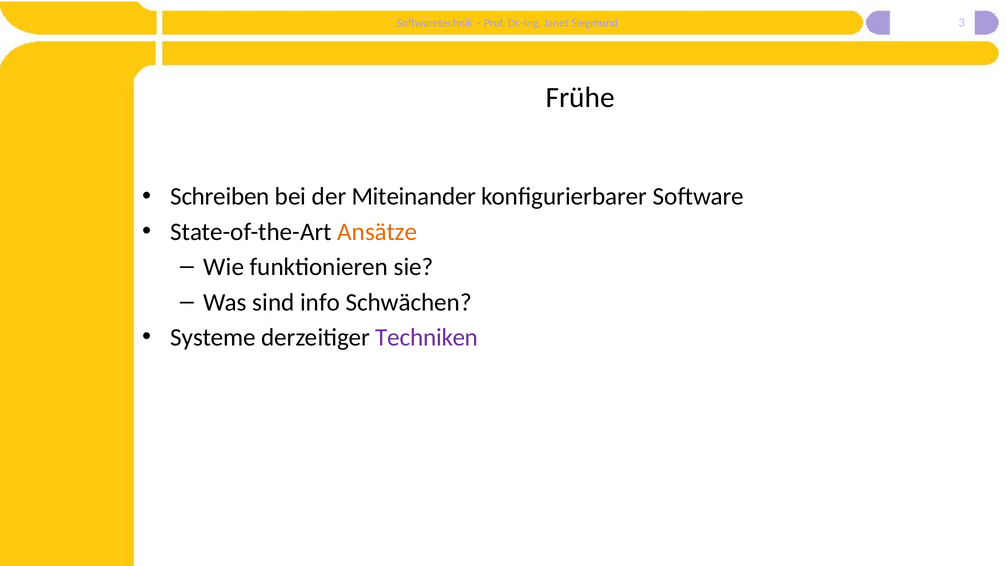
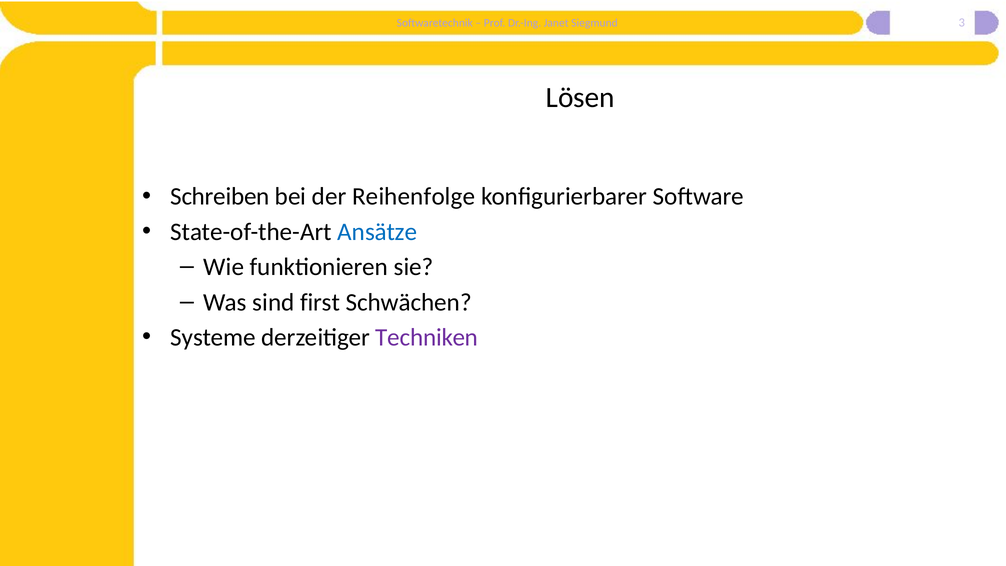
Frühe: Frühe -> Lösen
Miteinander: Miteinander -> Reihenfolge
Ansätze colour: orange -> blue
info: info -> first
